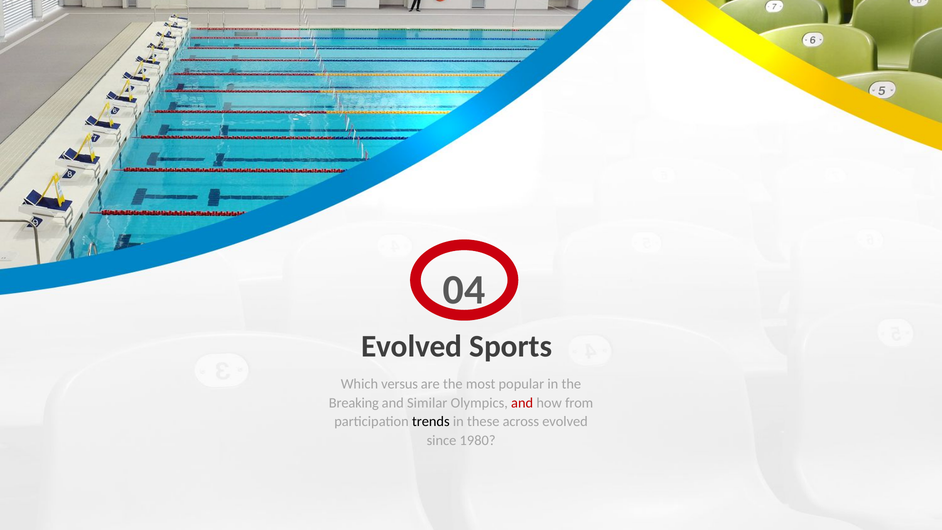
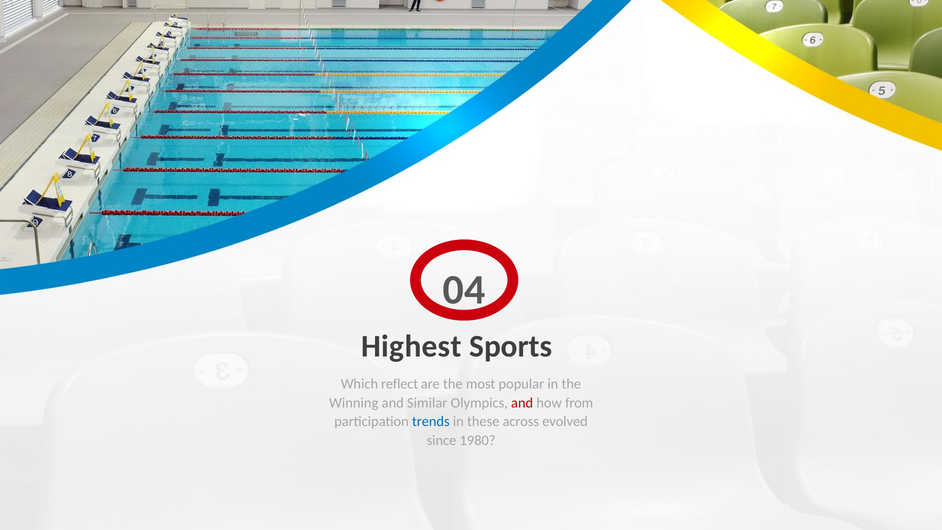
Evolved at (412, 346): Evolved -> Highest
versus: versus -> reflect
Breaking: Breaking -> Winning
trends colour: black -> blue
